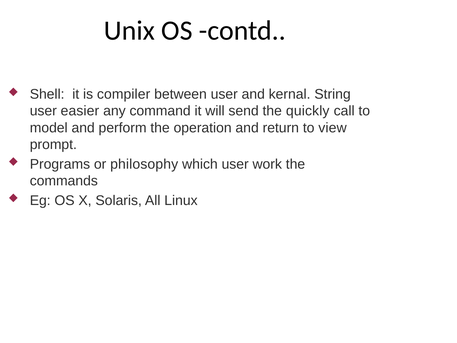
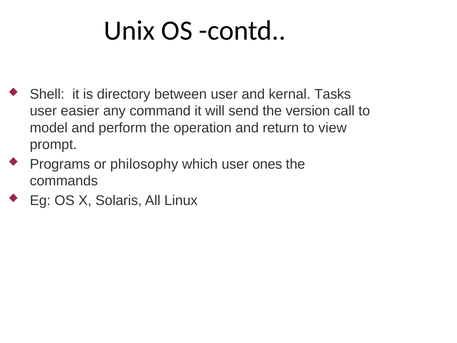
compiler: compiler -> directory
String: String -> Tasks
quickly: quickly -> version
work: work -> ones
